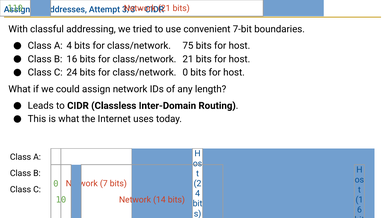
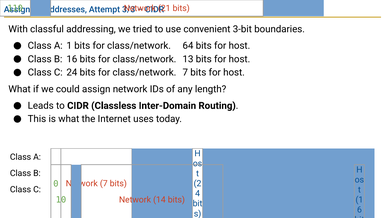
7-bit: 7-bit -> 3-bit
A 4: 4 -> 1
75: 75 -> 64
class/network 21: 21 -> 13
class/network 0: 0 -> 7
